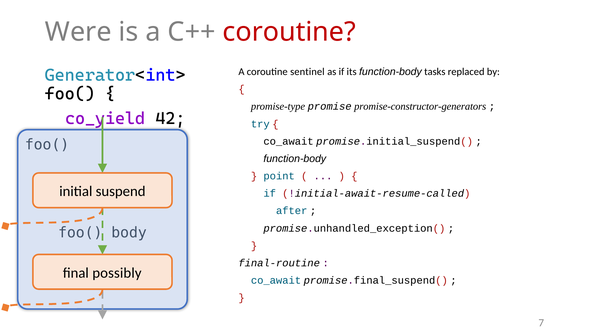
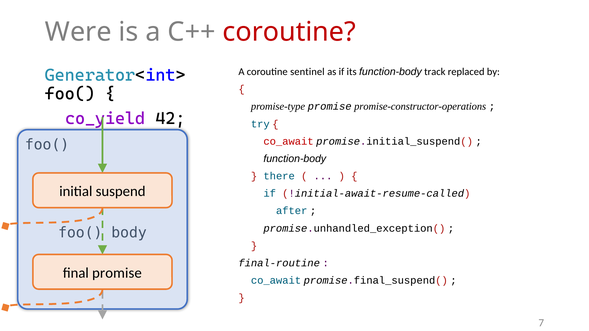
tasks: tasks -> track
promise-constructor-generators: promise-constructor-generators -> promise-constructor-operations
co_await at (289, 141) colour: black -> red
point: point -> there
final possibly: possibly -> promise
